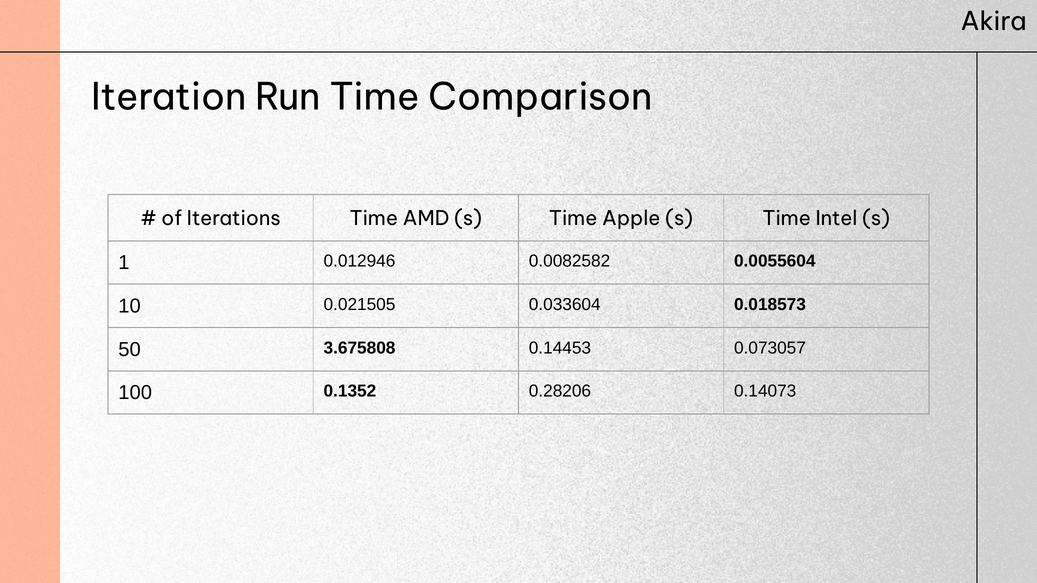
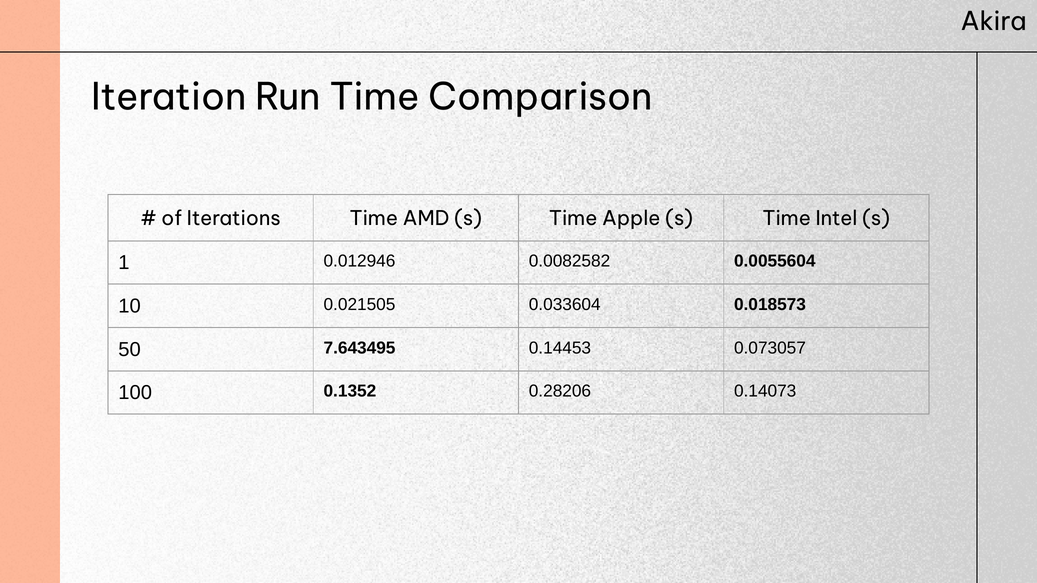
3.675808: 3.675808 -> 7.643495
